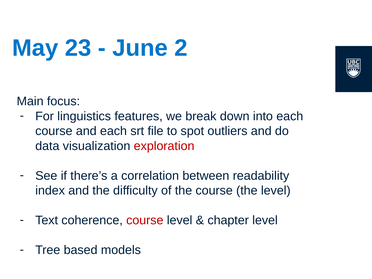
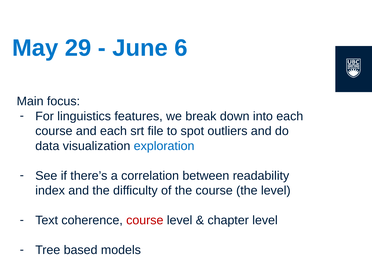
23: 23 -> 29
2: 2 -> 6
exploration colour: red -> blue
